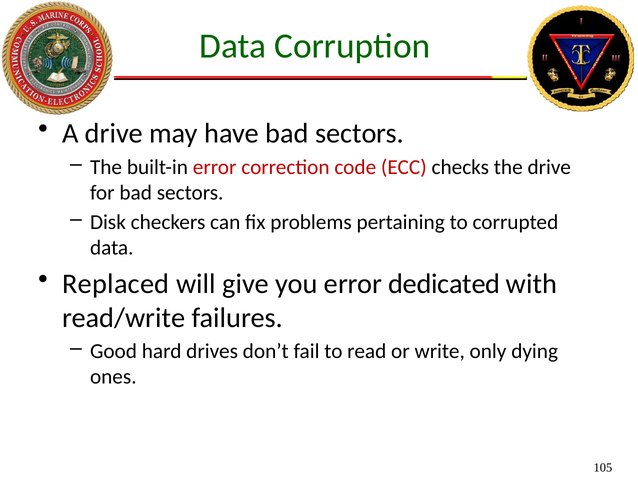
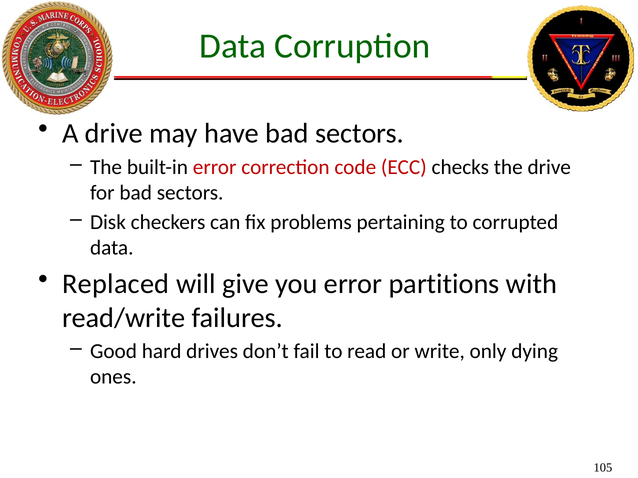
dedicated: dedicated -> partitions
